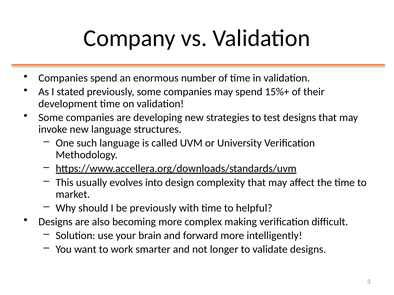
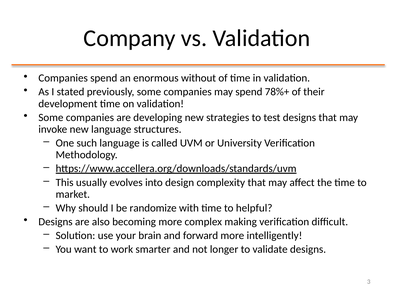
number: number -> without
15%+: 15%+ -> 78%+
be previously: previously -> randomize
